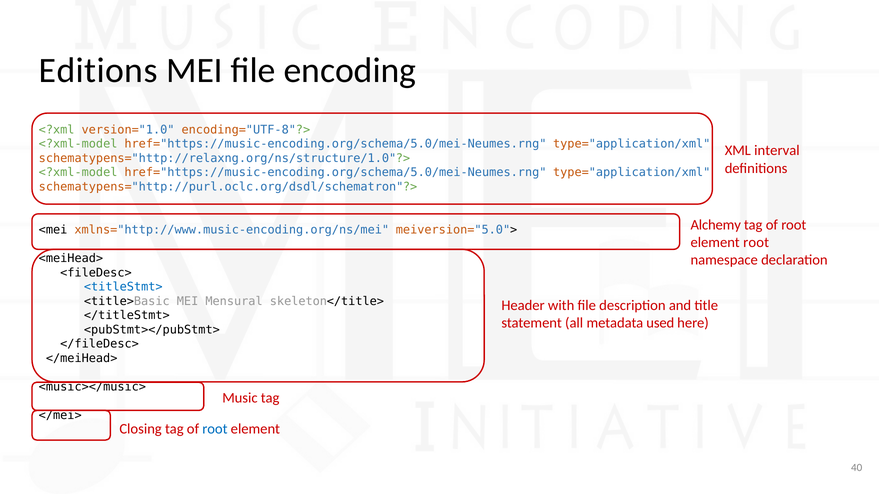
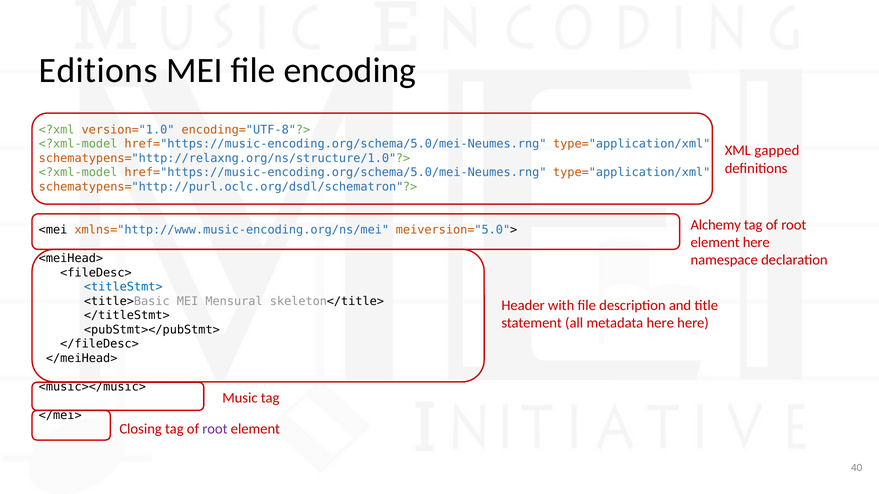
interval: interval -> gapped
element root: root -> here
metadata used: used -> here
root at (215, 429) colour: blue -> purple
